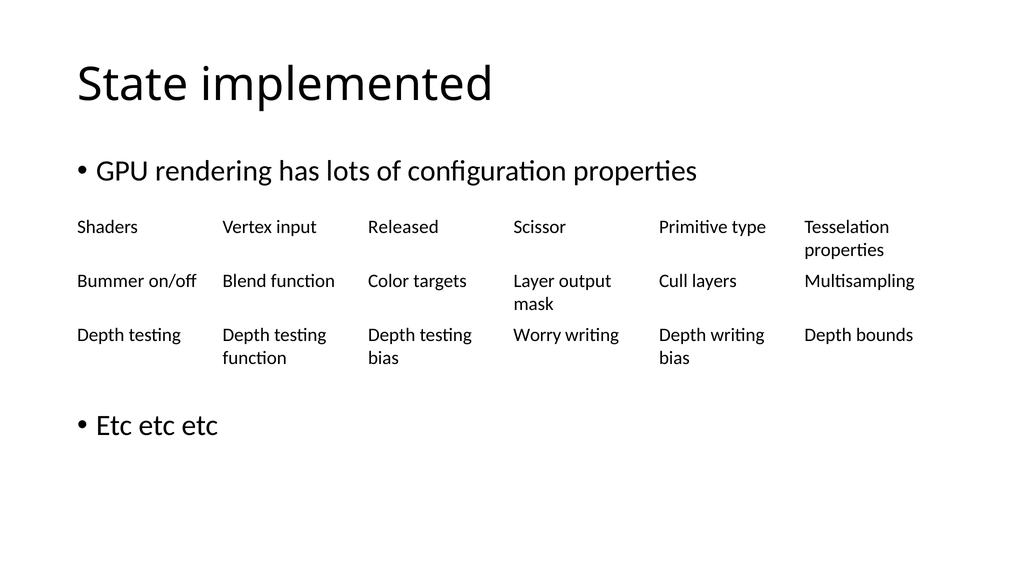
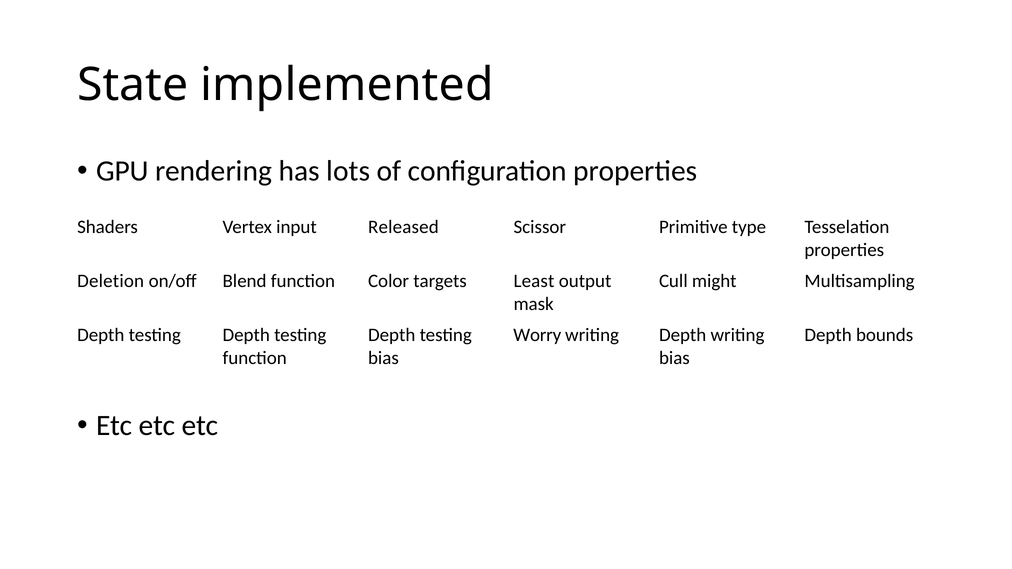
Bummer: Bummer -> Deletion
Layer: Layer -> Least
layers: layers -> might
